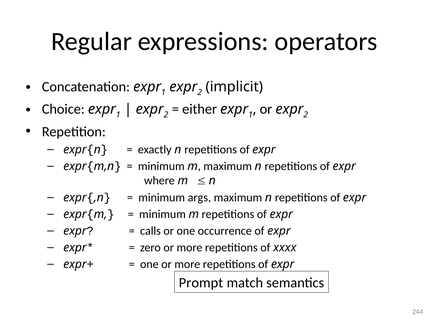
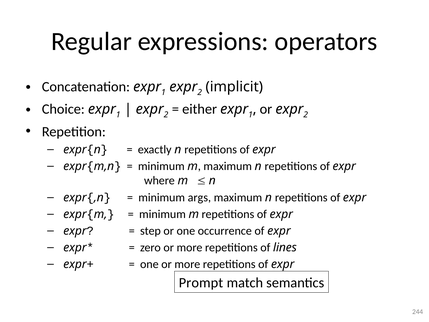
calls: calls -> step
xxxx: xxxx -> lines
